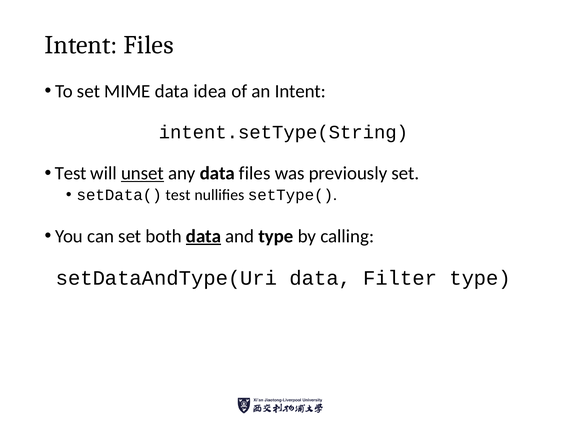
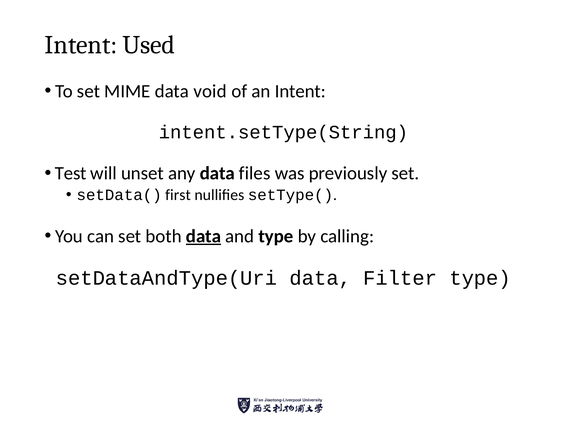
Intent Files: Files -> Used
idea: idea -> void
unset underline: present -> none
setData( test: test -> first
